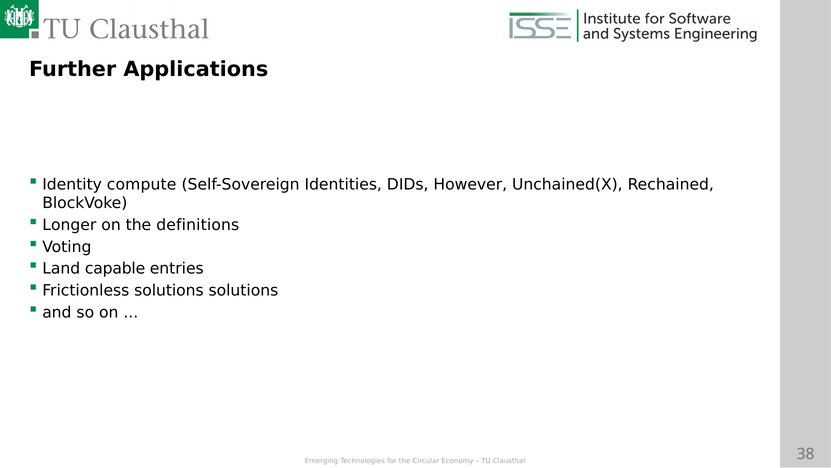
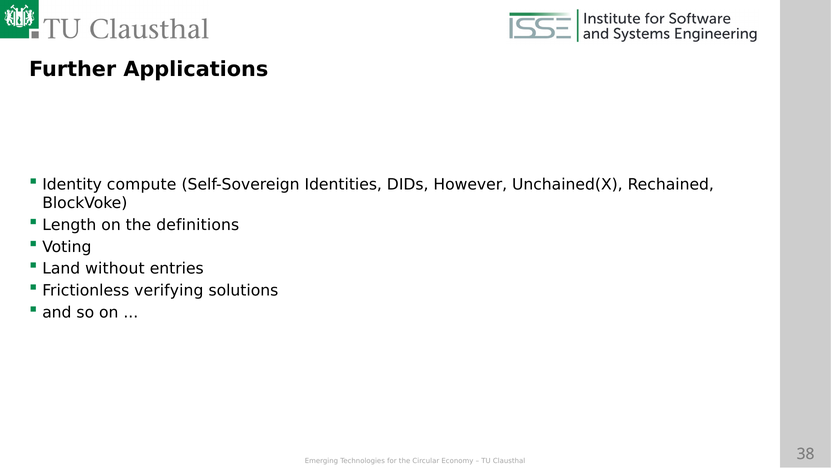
Longer: Longer -> Length
capable: capable -> without
Frictionless solutions: solutions -> verifying
